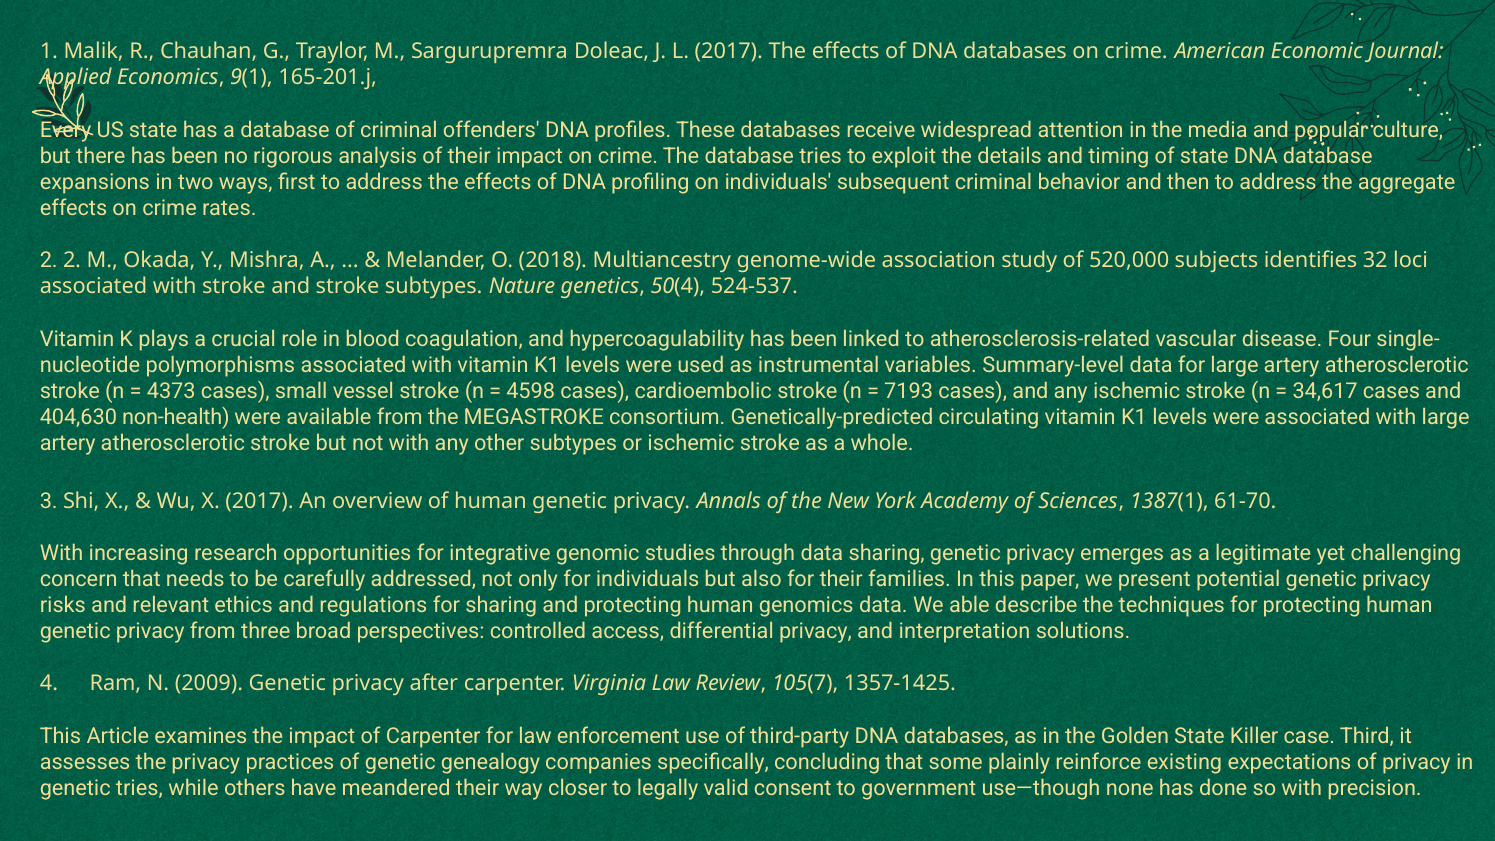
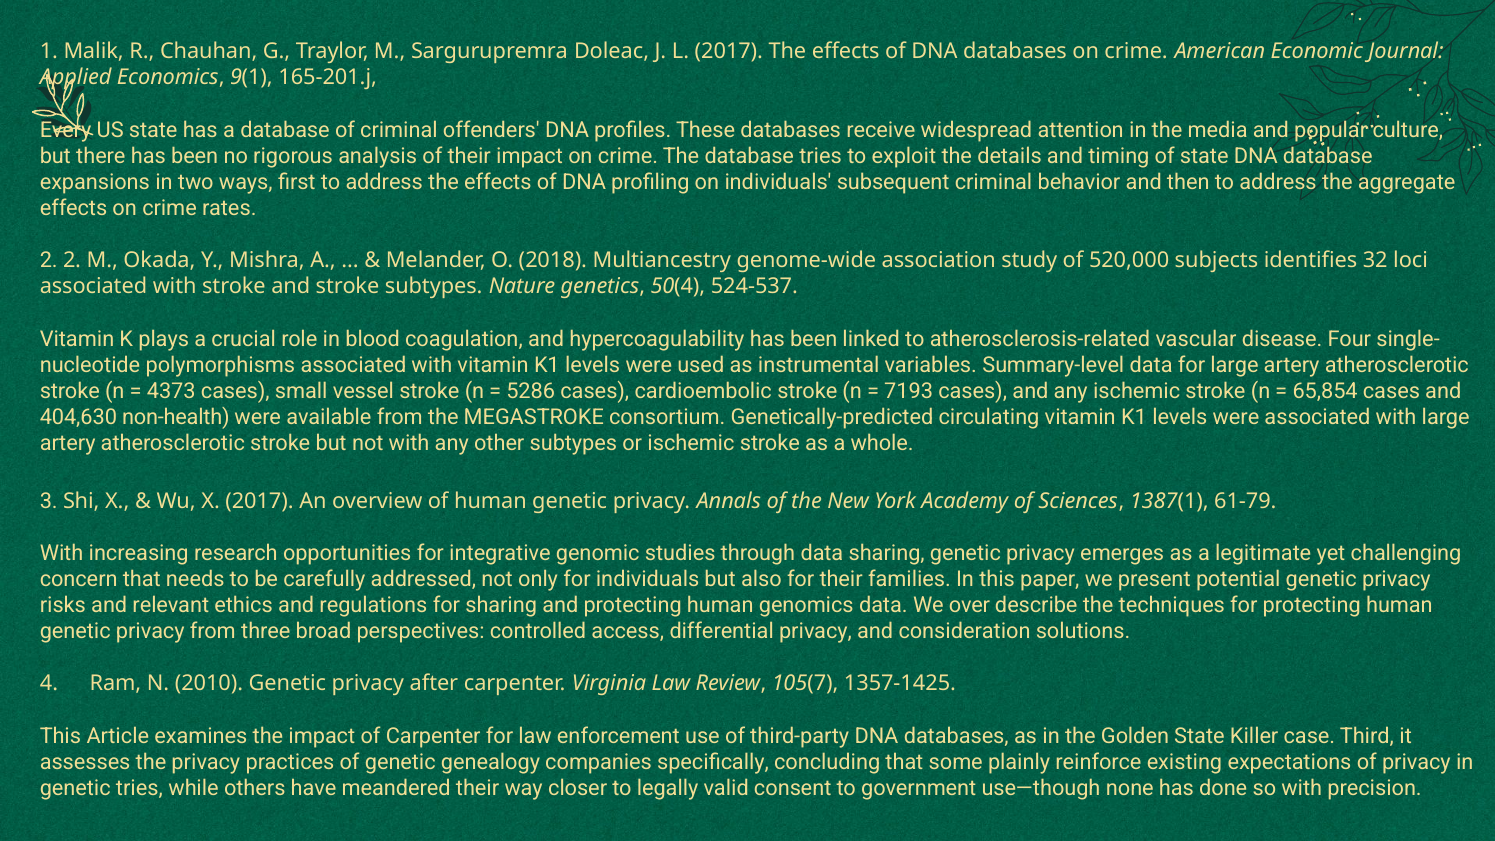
4598: 4598 -> 5286
34,617: 34,617 -> 65,854
61-70: 61-70 -> 61-79
able: able -> over
interpretation: interpretation -> consideration
2009: 2009 -> 2010
